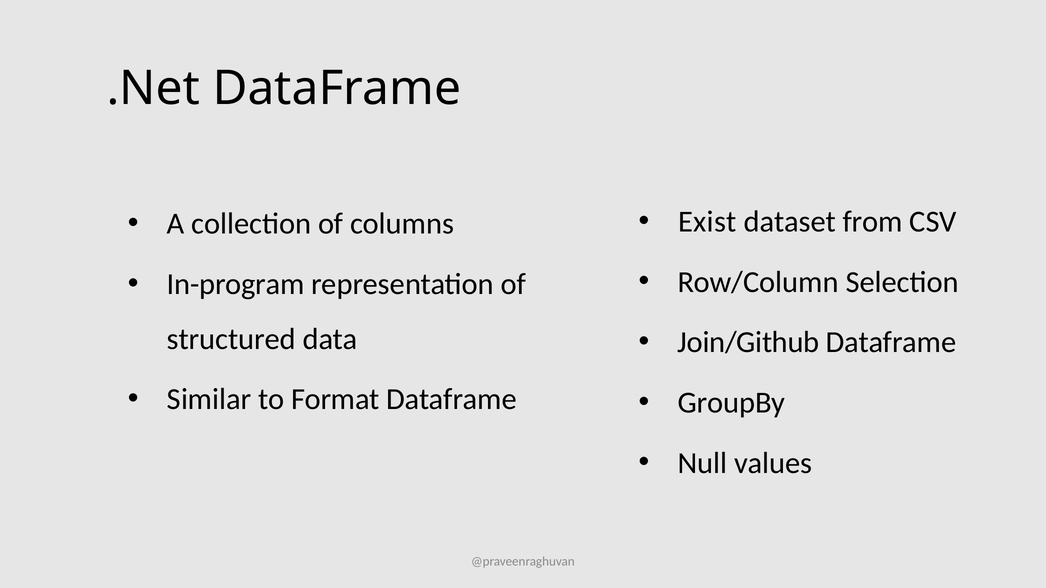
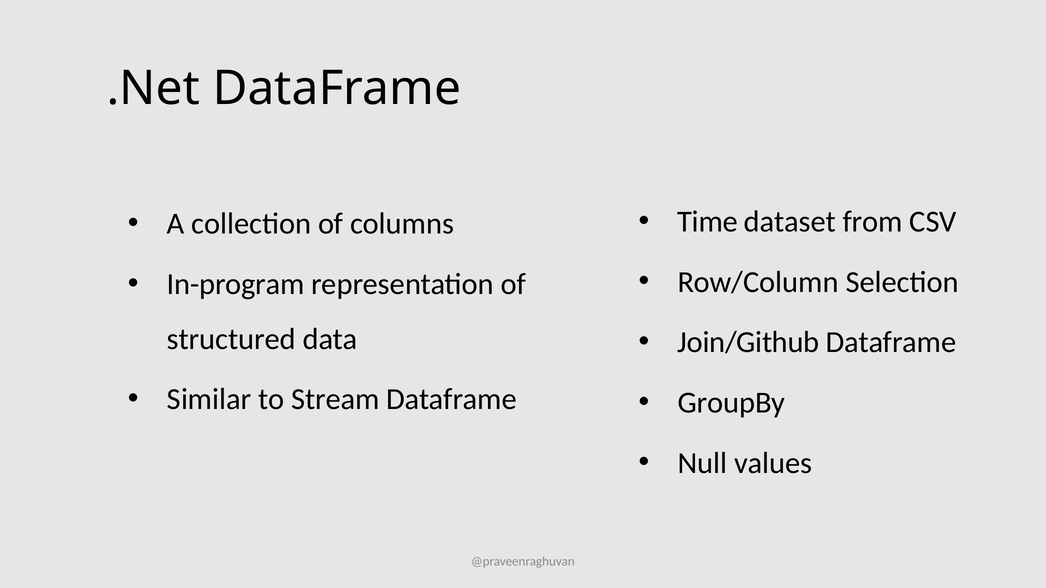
Exist: Exist -> Time
Format: Format -> Stream
